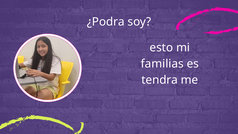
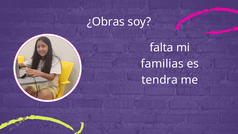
¿Podra: ¿Podra -> ¿Obras
esto: esto -> falta
